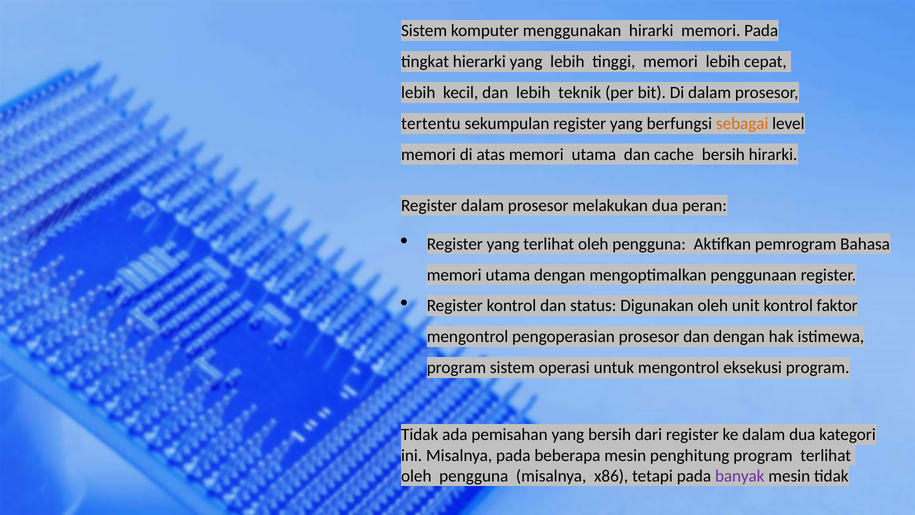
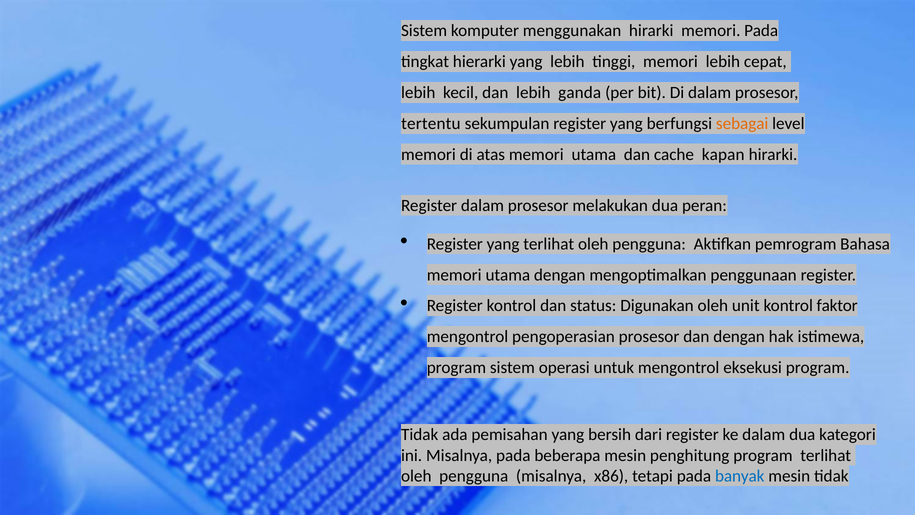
teknik: teknik -> ganda
cache bersih: bersih -> kapan
banyak colour: purple -> blue
